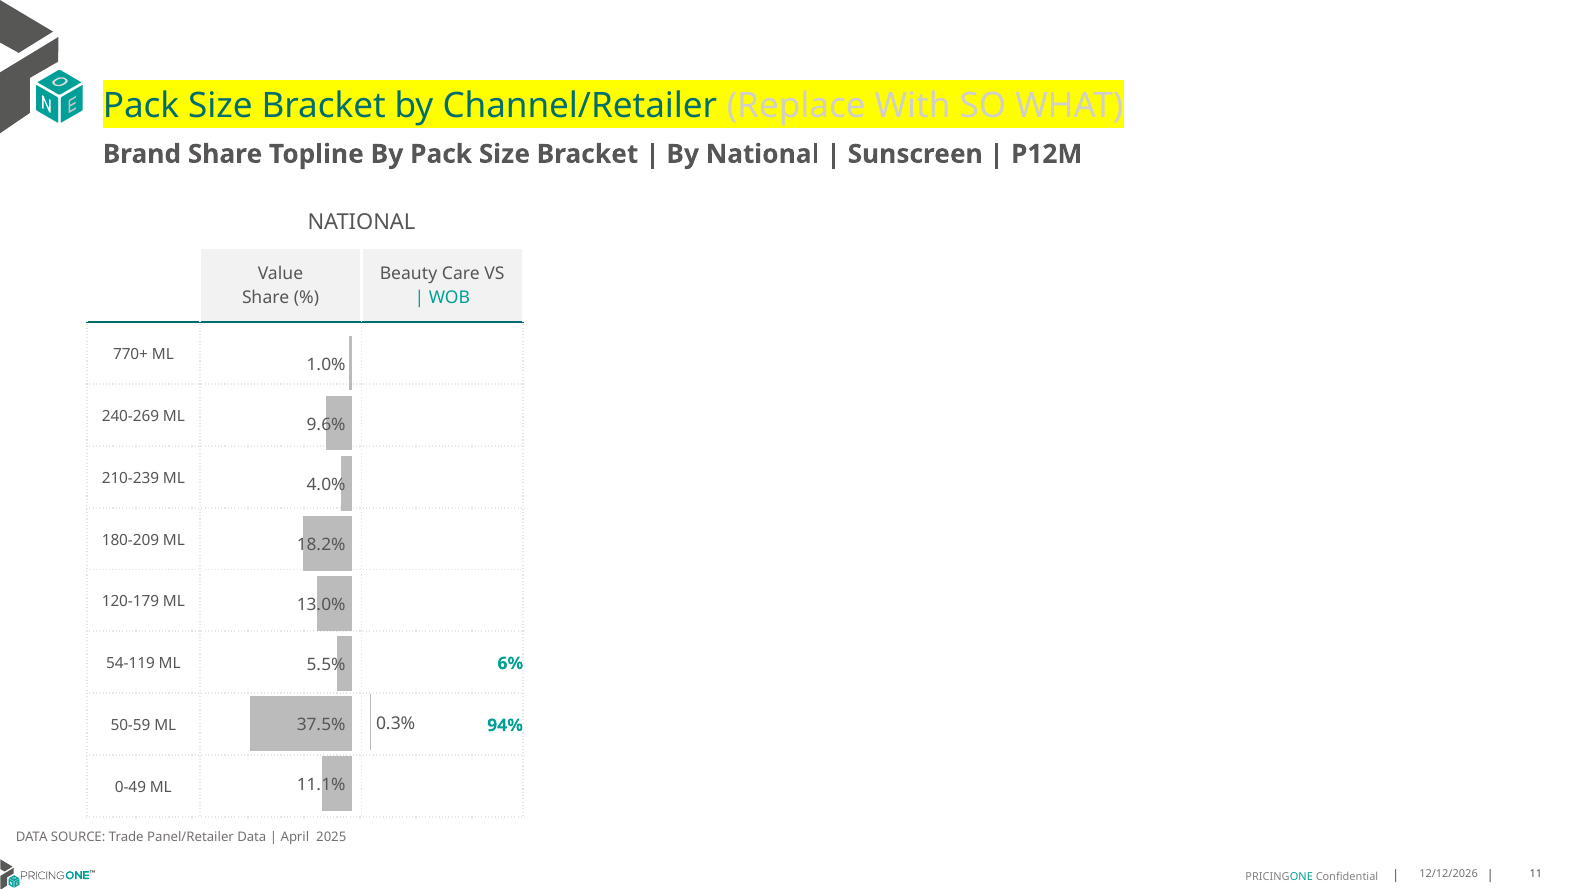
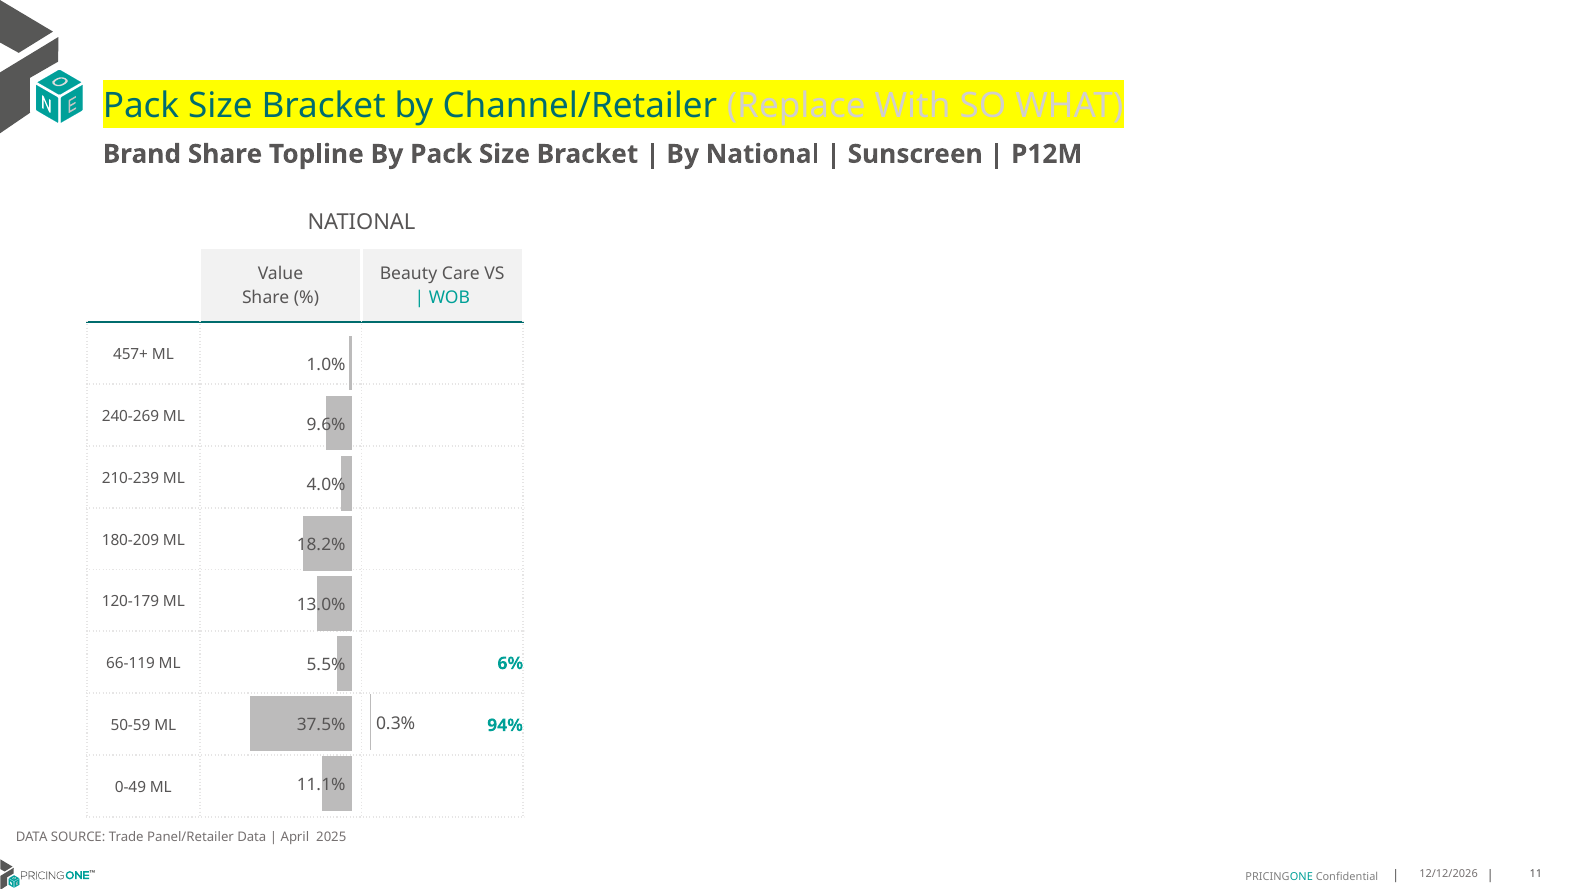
770+: 770+ -> 457+
54-119: 54-119 -> 66-119
